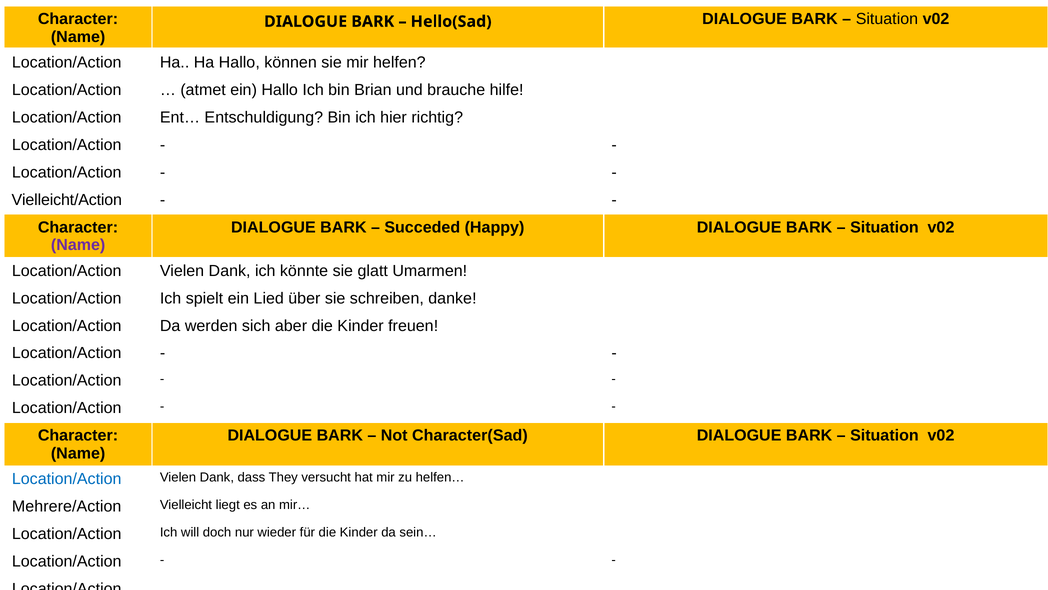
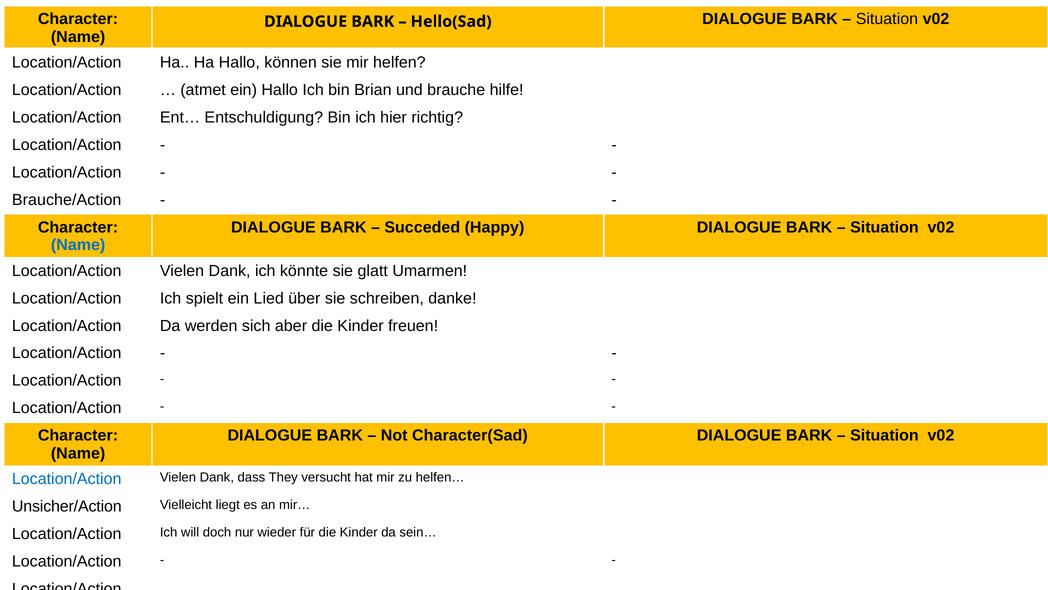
Vielleicht/Action: Vielleicht/Action -> Brauche/Action
Name at (78, 245) colour: purple -> blue
Mehrere/Action: Mehrere/Action -> Unsicher/Action
